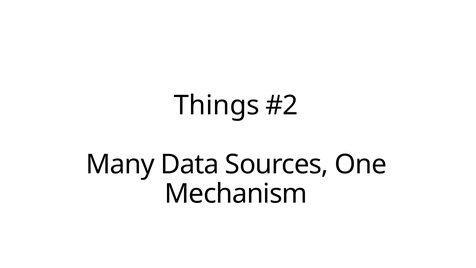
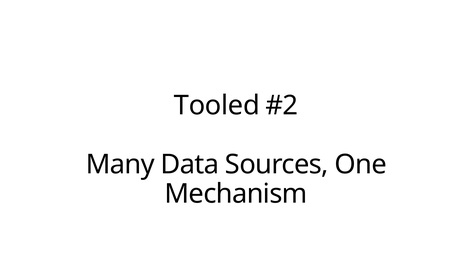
Things: Things -> Tooled
